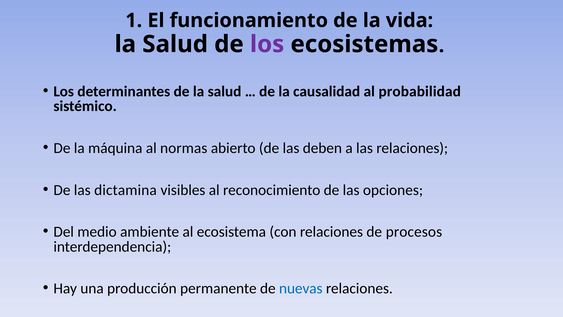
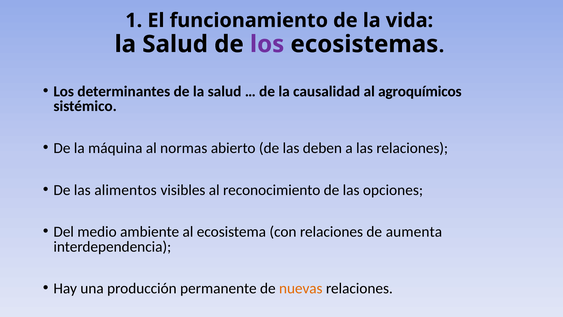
probabilidad: probabilidad -> agroquímicos
dictamina: dictamina -> alimentos
procesos: procesos -> aumenta
nuevas colour: blue -> orange
